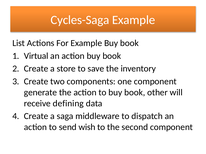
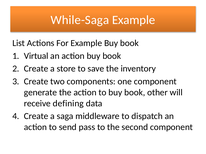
Cycles-Saga: Cycles-Saga -> While-Saga
wish: wish -> pass
